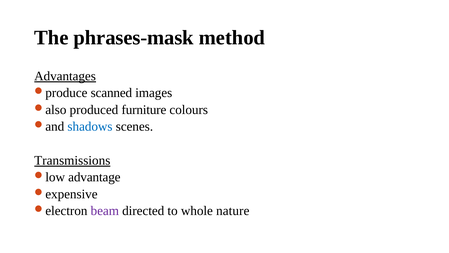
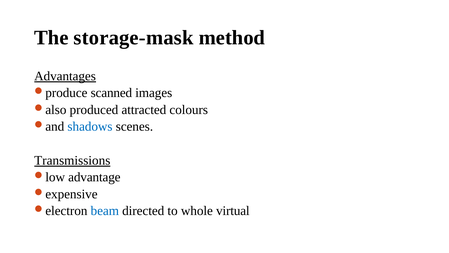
phrases-mask: phrases-mask -> storage-mask
furniture: furniture -> attracted
beam colour: purple -> blue
nature: nature -> virtual
